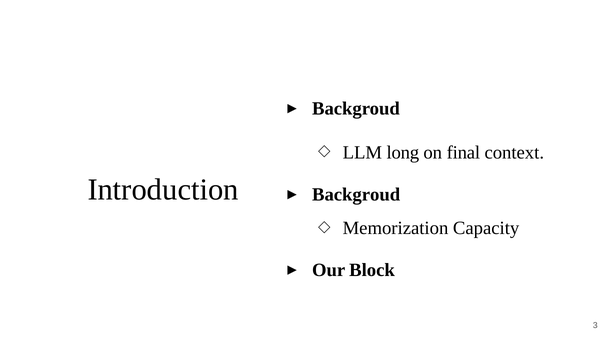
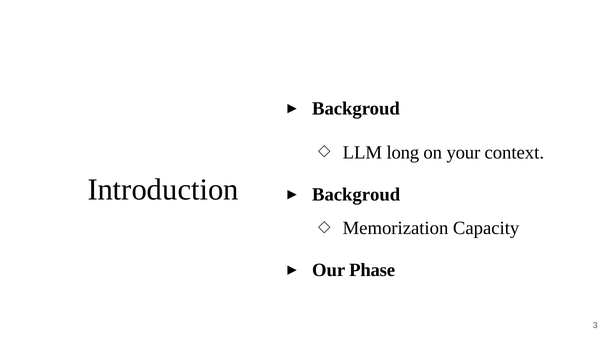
final: final -> your
Block: Block -> Phase
